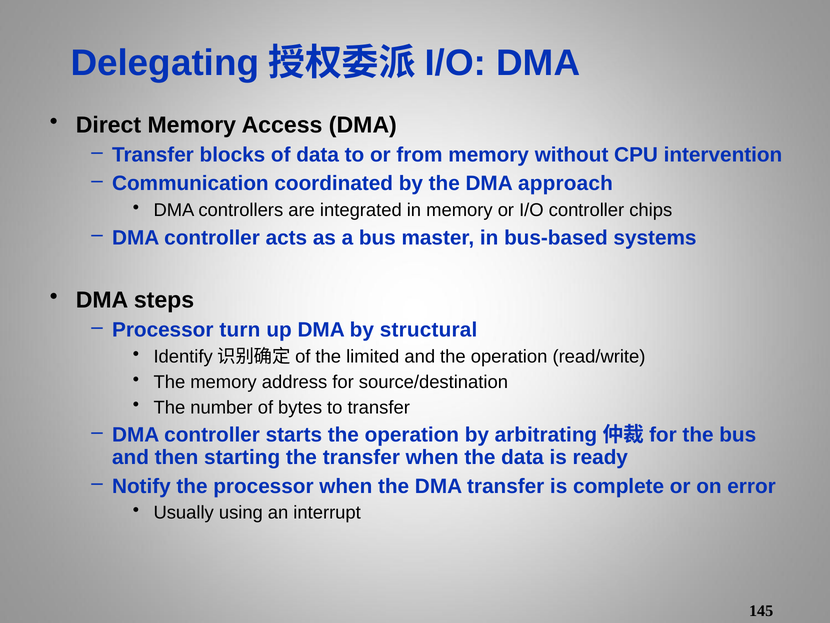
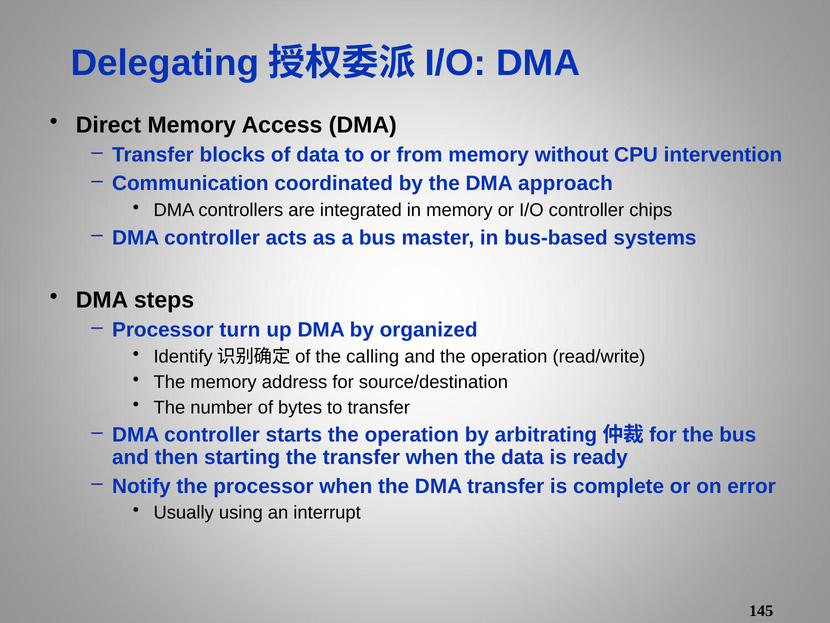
structural: structural -> organized
limited: limited -> calling
